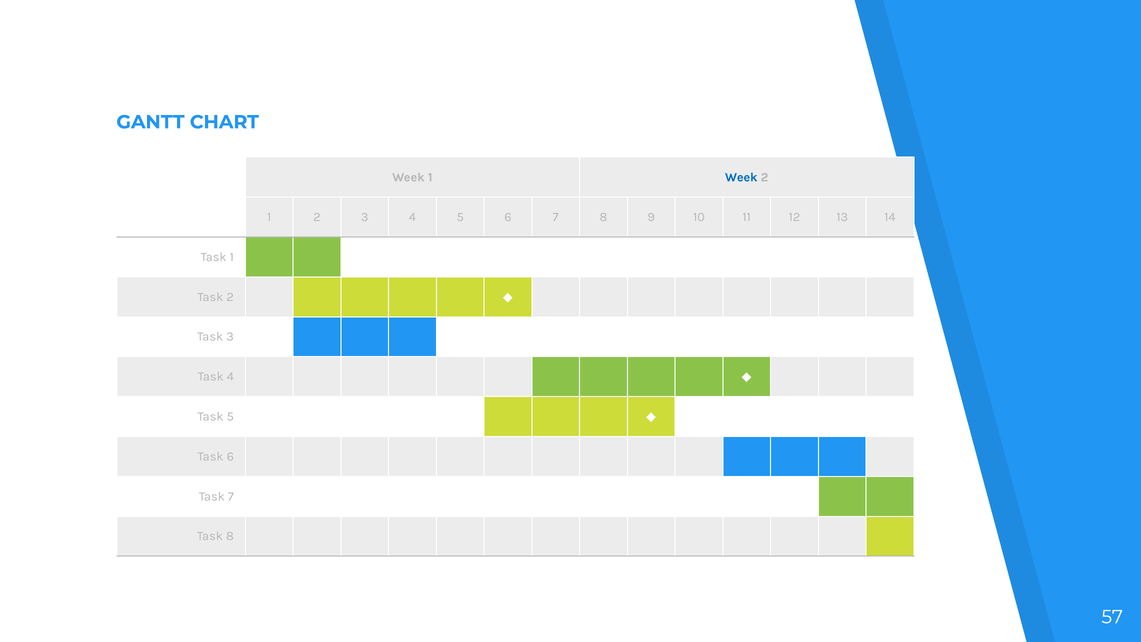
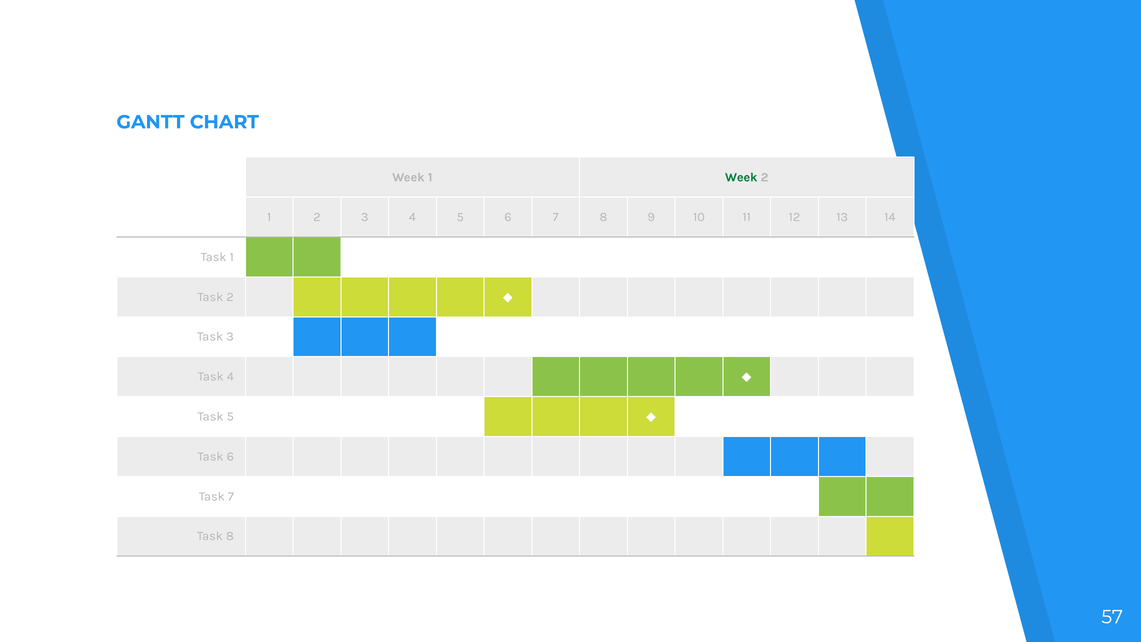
Week at (741, 177) colour: blue -> green
